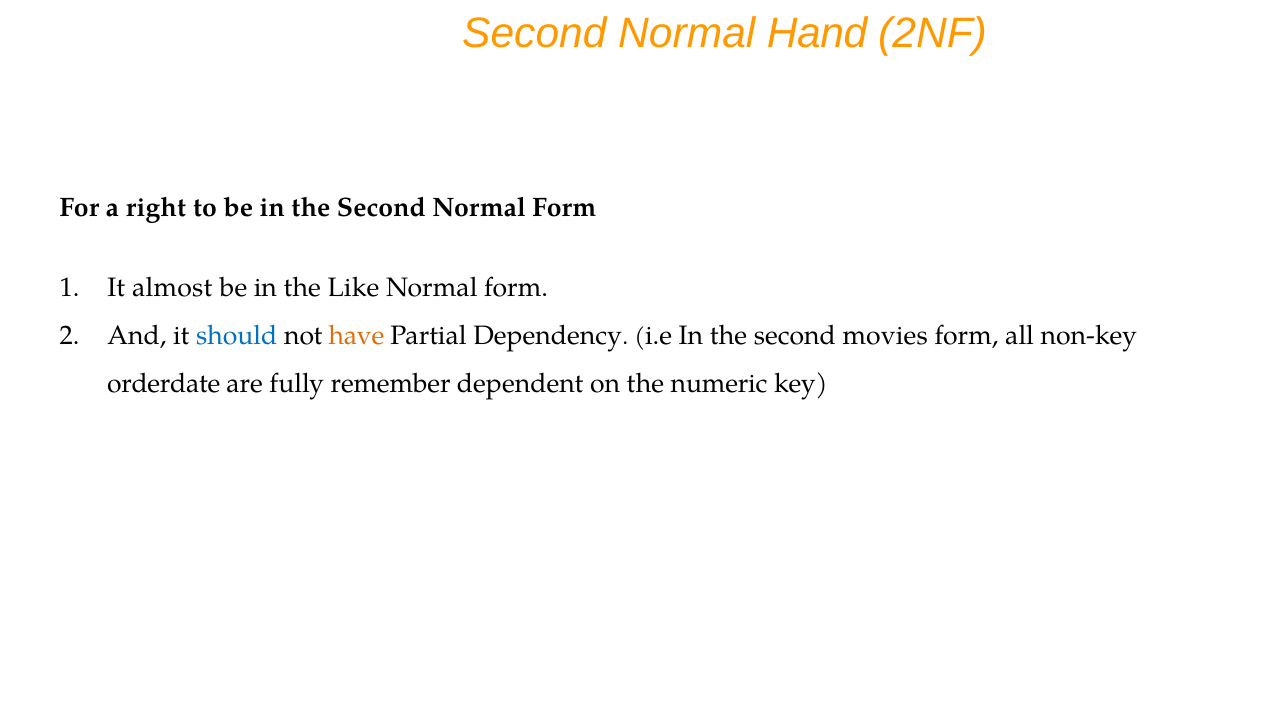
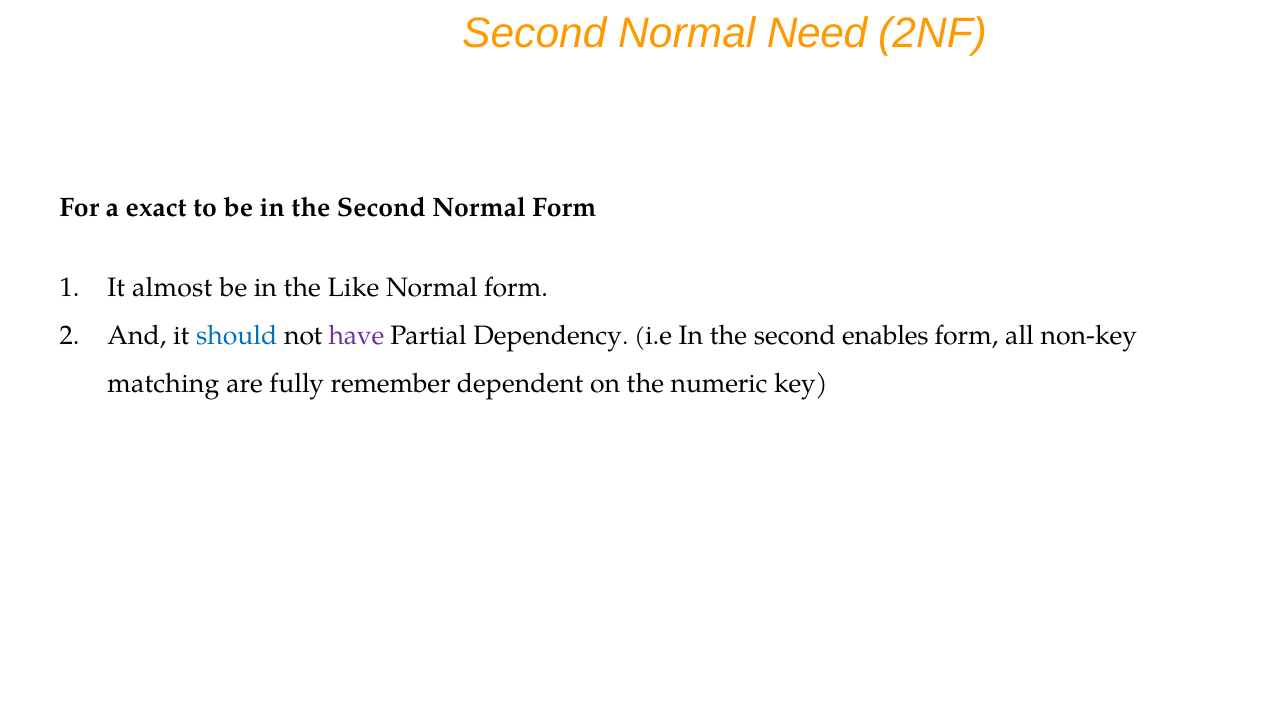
Hand: Hand -> Need
right: right -> exact
have colour: orange -> purple
movies: movies -> enables
orderdate: orderdate -> matching
